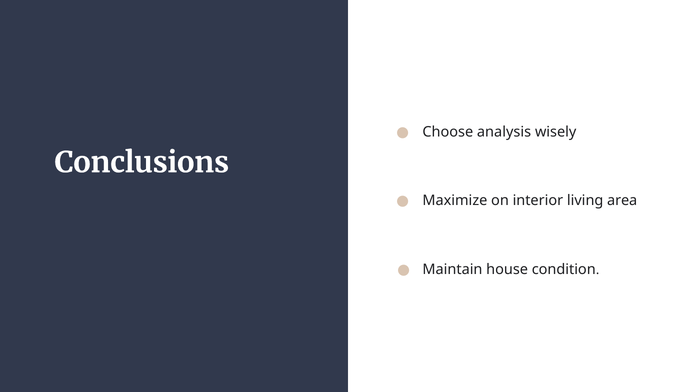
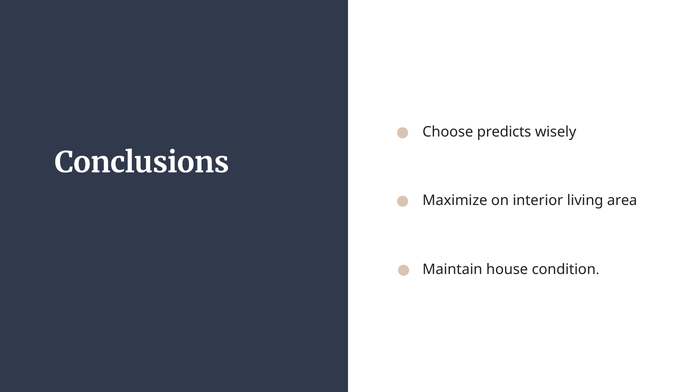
analysis: analysis -> predicts
